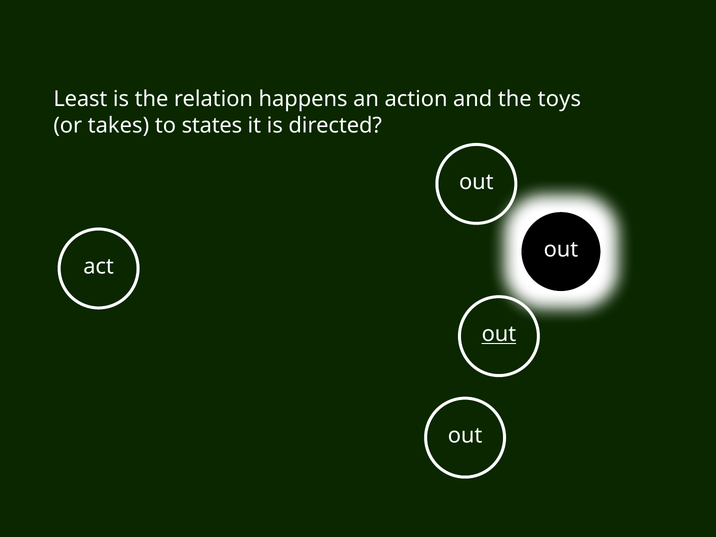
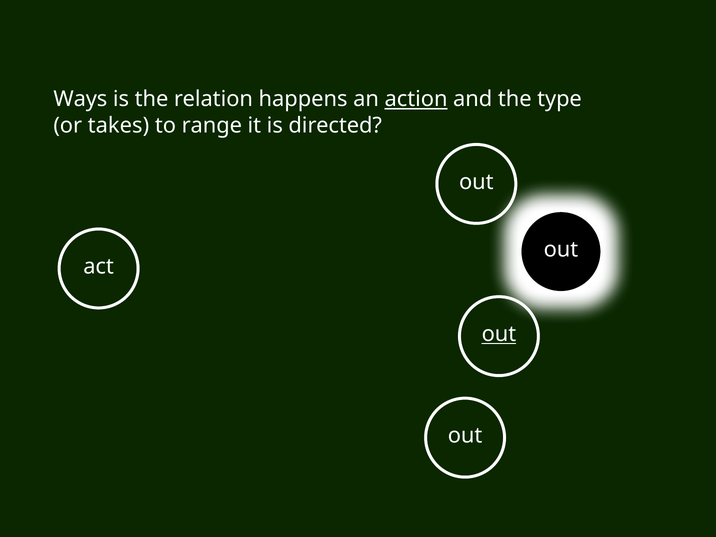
Least: Least -> Ways
action underline: none -> present
toys: toys -> type
states: states -> range
